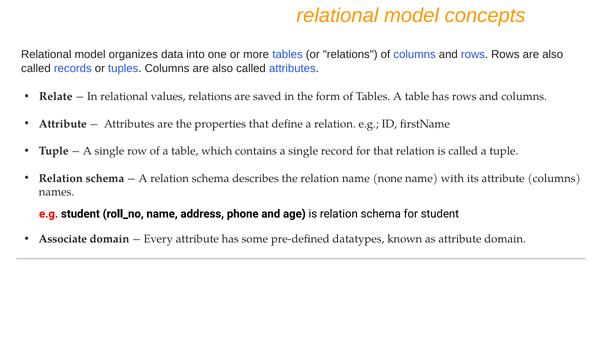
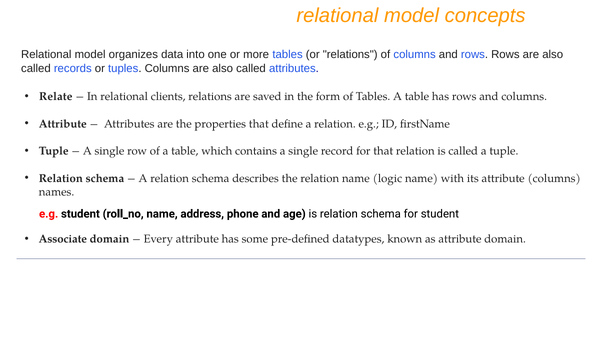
values: values -> clients
none: none -> logic
